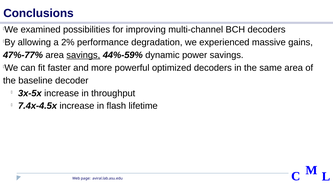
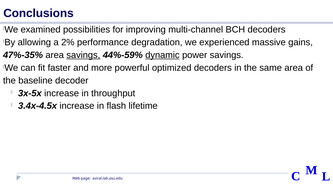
47%-77%: 47%-77% -> 47%-35%
dynamic underline: none -> present
7.4x-4.5x: 7.4x-4.5x -> 3.4x-4.5x
